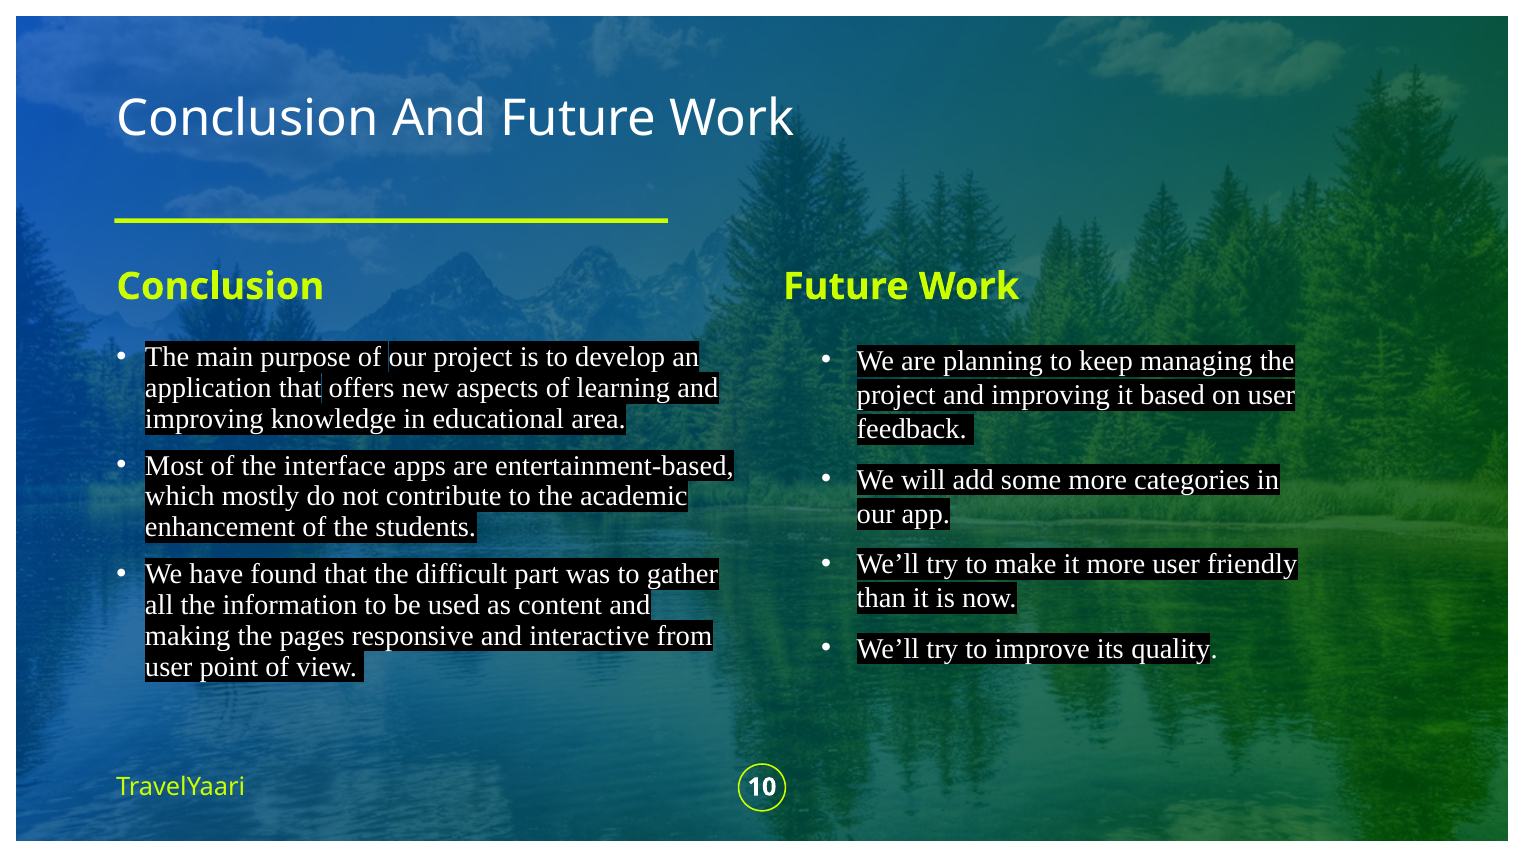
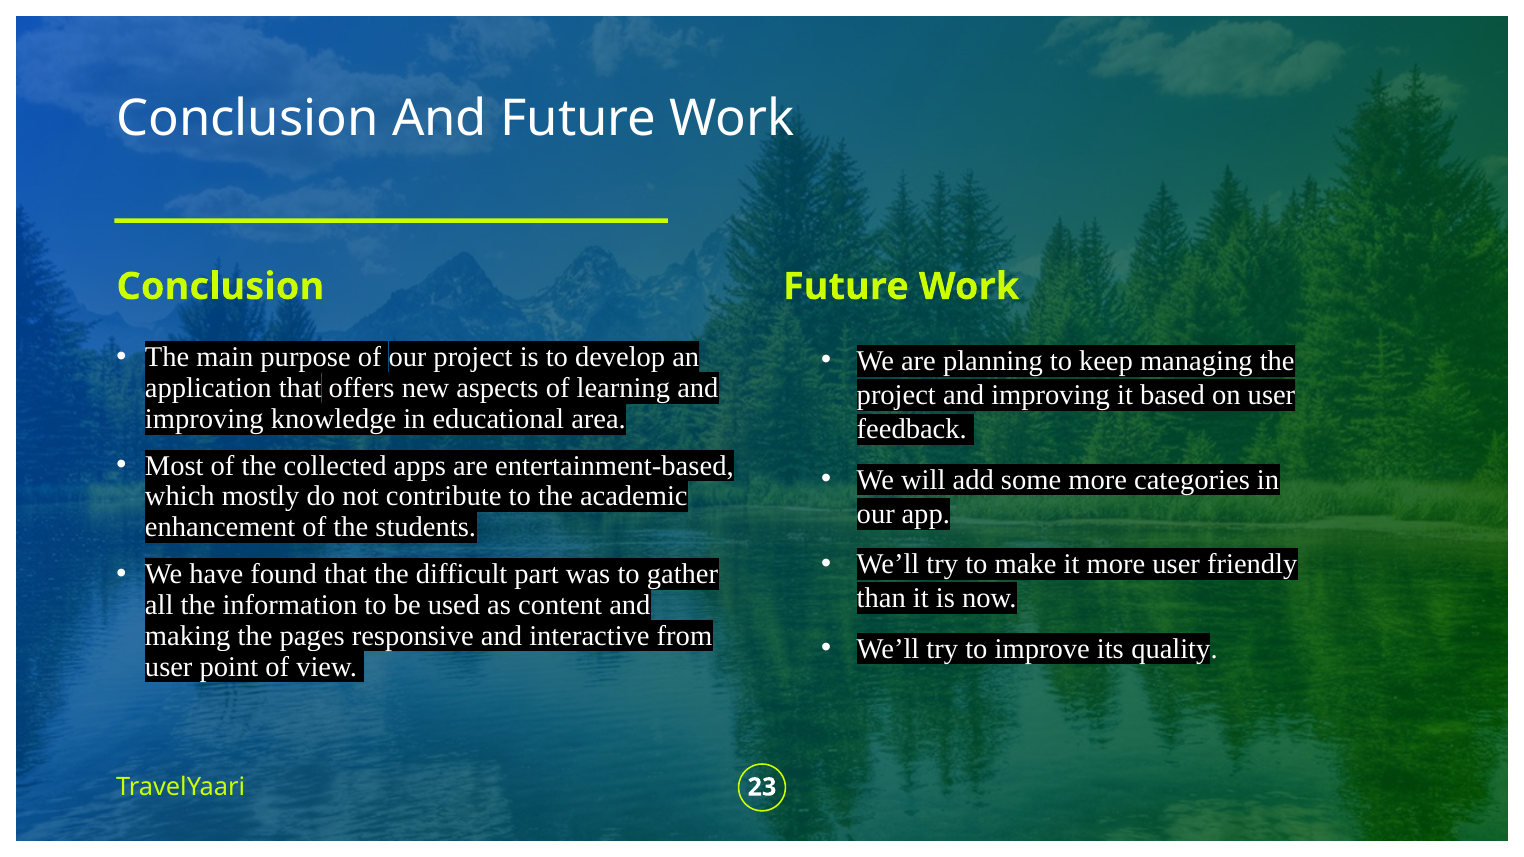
interface: interface -> collected
10: 10 -> 23
